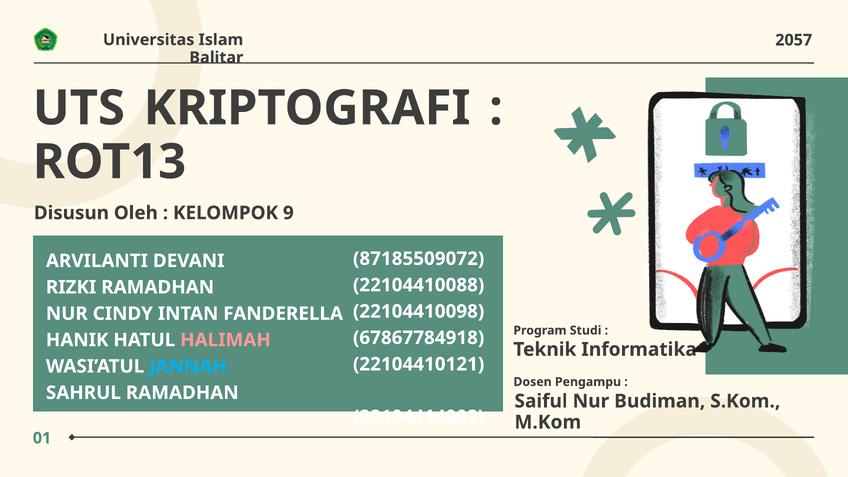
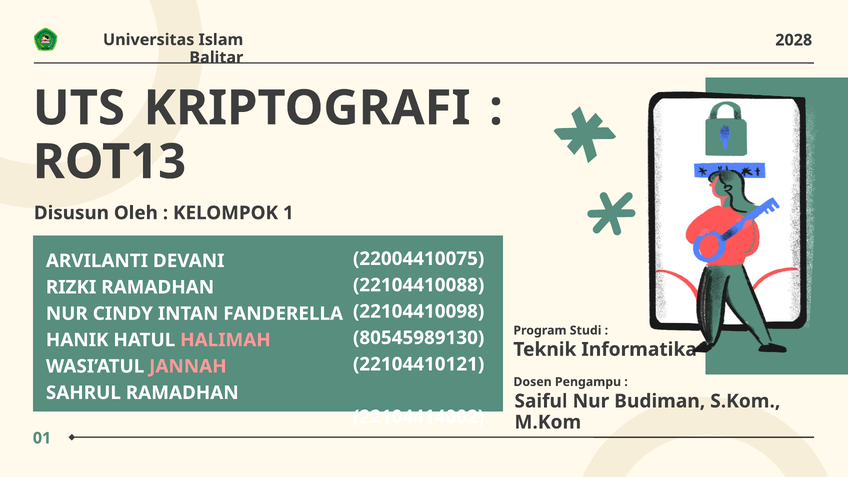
2057: 2057 -> 2028
9: 9 -> 1
87185509072: 87185509072 -> 22004410075
67867784918: 67867784918 -> 80545989130
JANNAH colour: light blue -> pink
